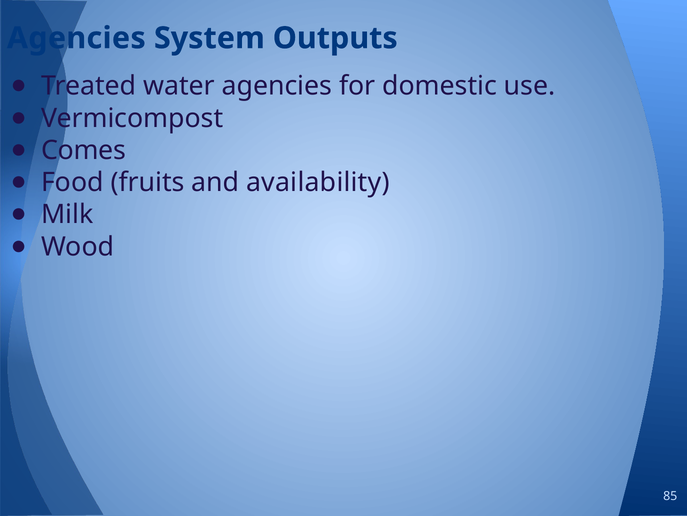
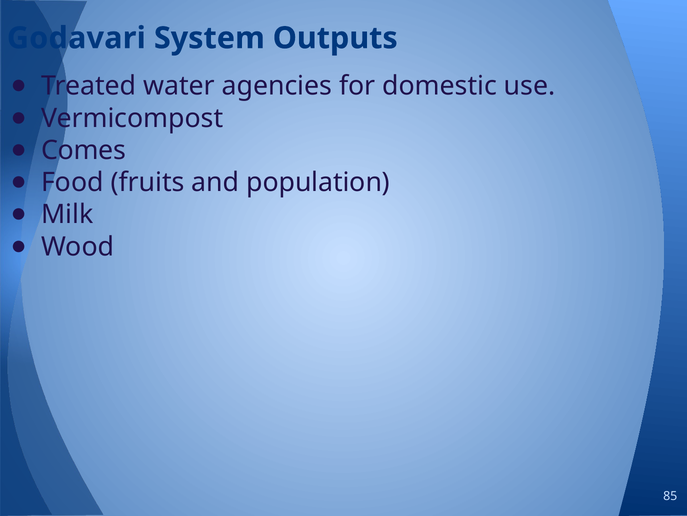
Agencies at (76, 38): Agencies -> Godavari
availability: availability -> population
